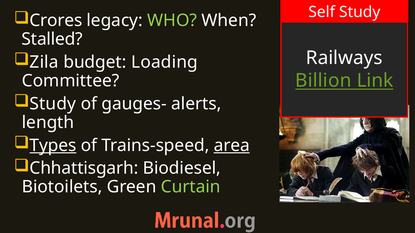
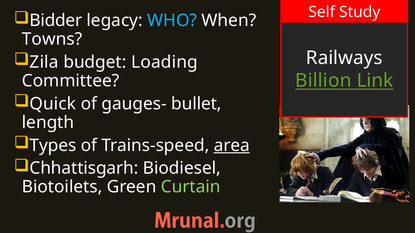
Crores: Crores -> Bidder
WHO colour: light green -> light blue
Stalled: Stalled -> Towns
Study at (53, 104): Study -> Quick
alerts: alerts -> bullet
Types underline: present -> none
